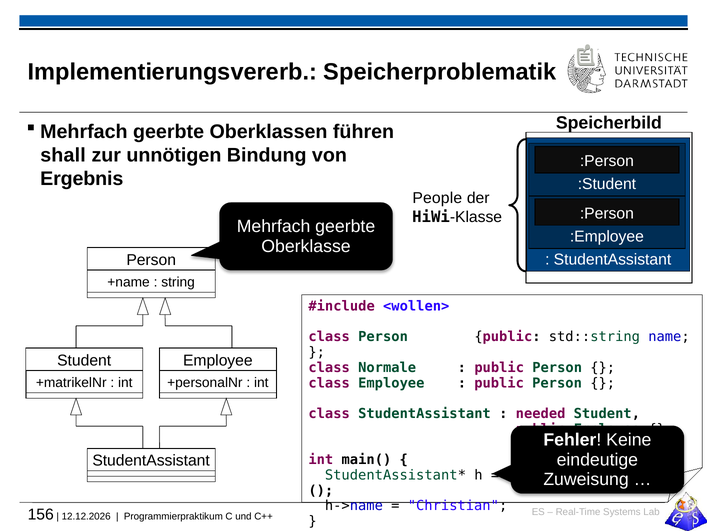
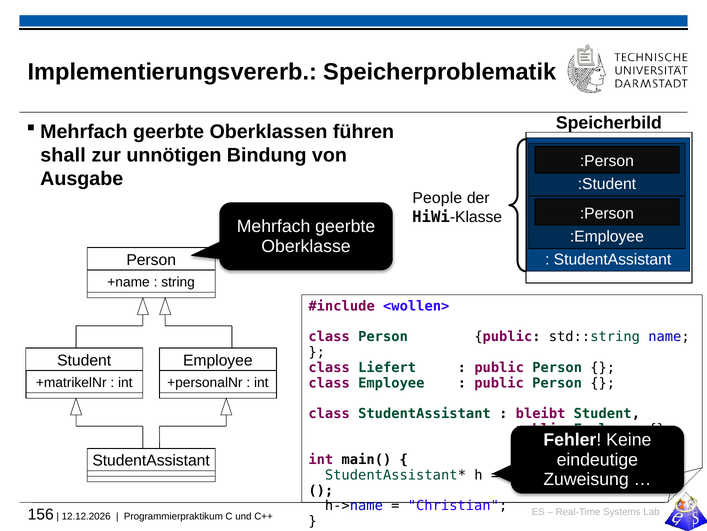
Ergebnis: Ergebnis -> Ausgabe
Normale: Normale -> Liefert
needed: needed -> bleibt
